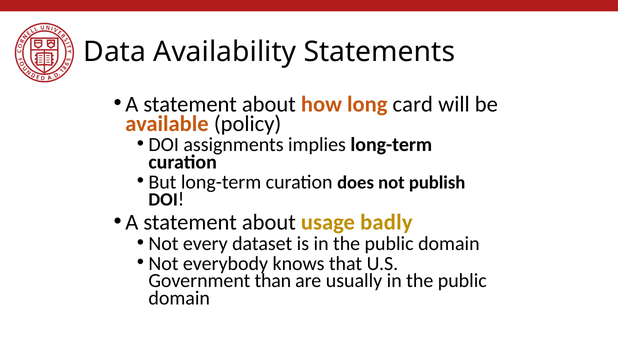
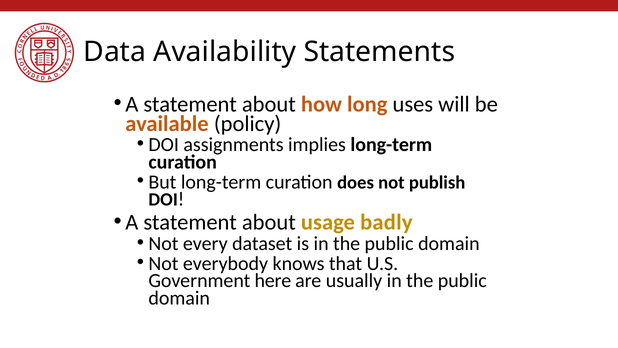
card: card -> uses
than: than -> here
